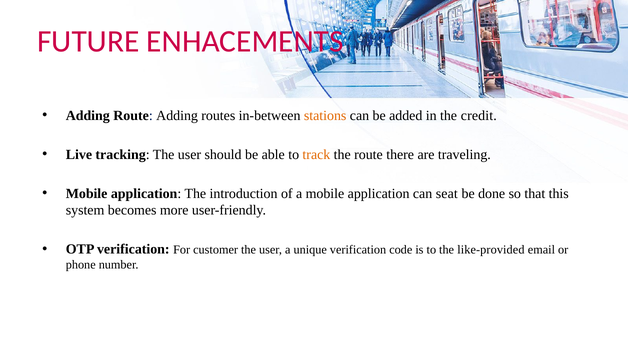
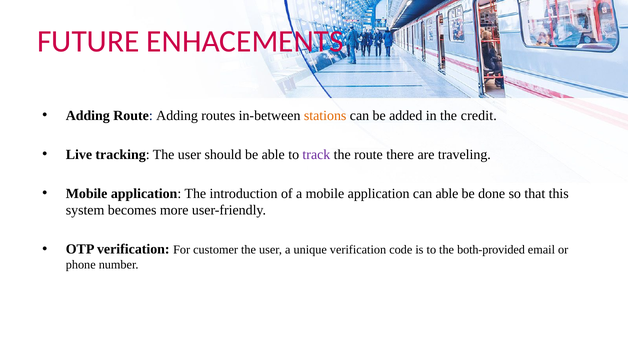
track colour: orange -> purple
can seat: seat -> able
like-provided: like-provided -> both-provided
